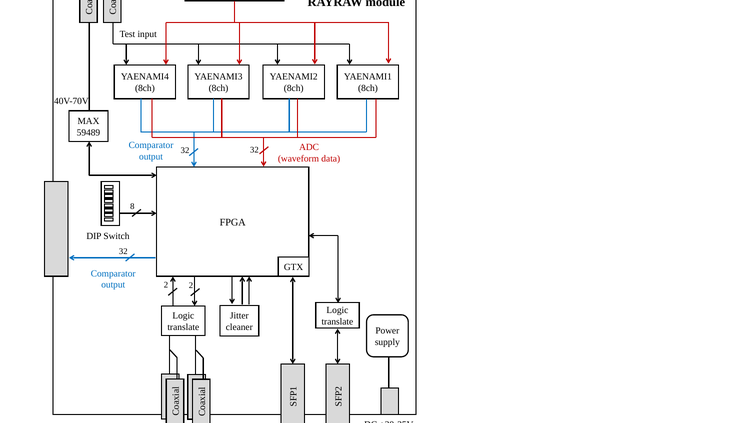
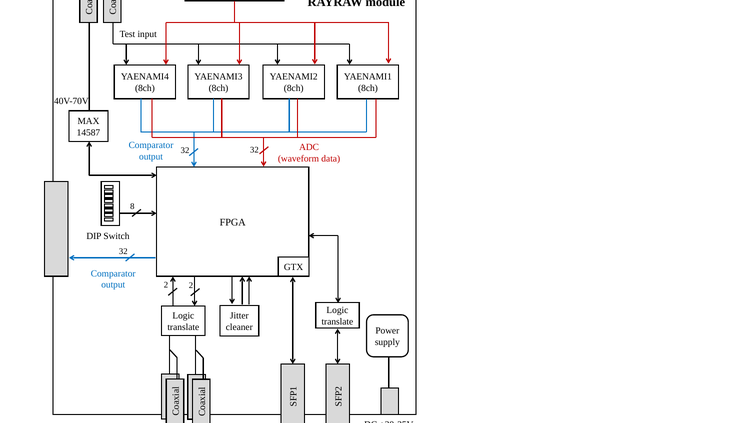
59489: 59489 -> 14587
